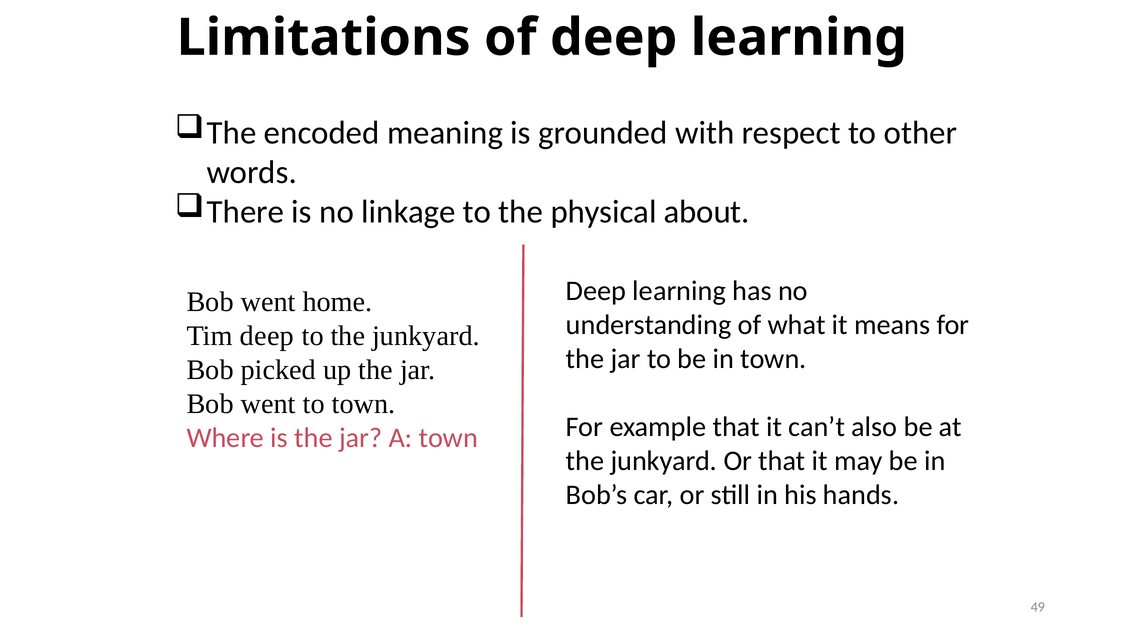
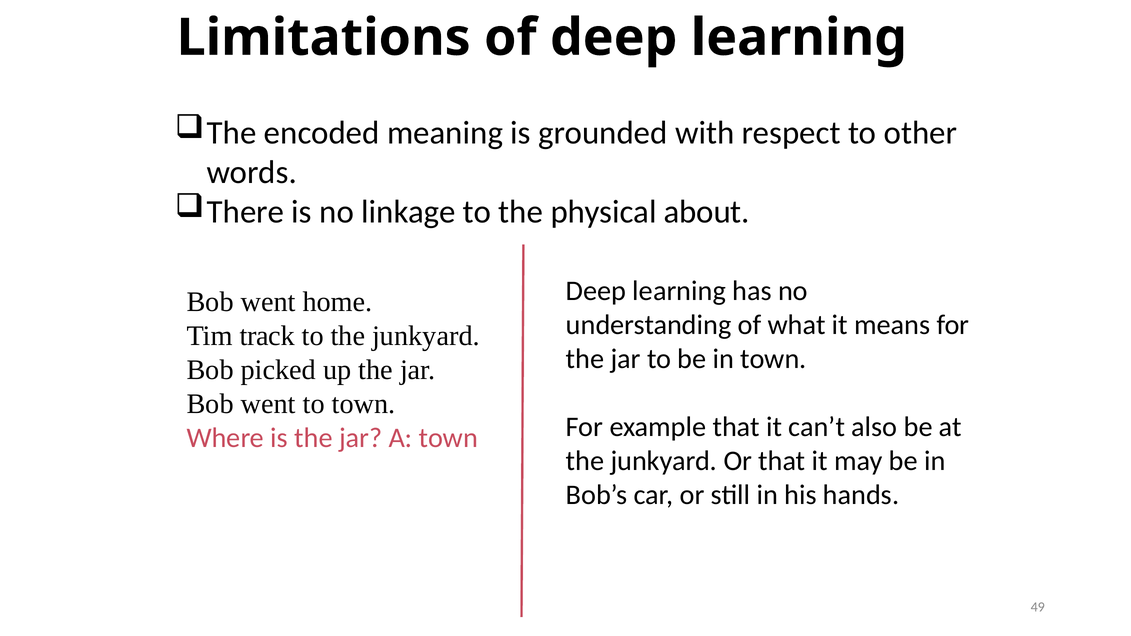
Tim deep: deep -> track
